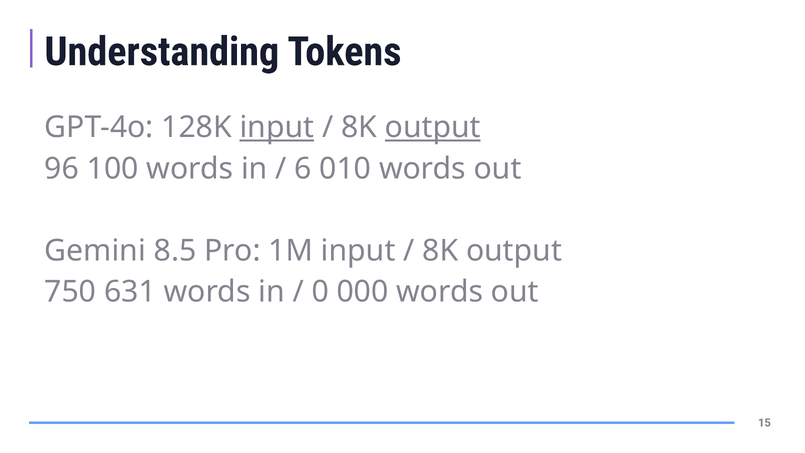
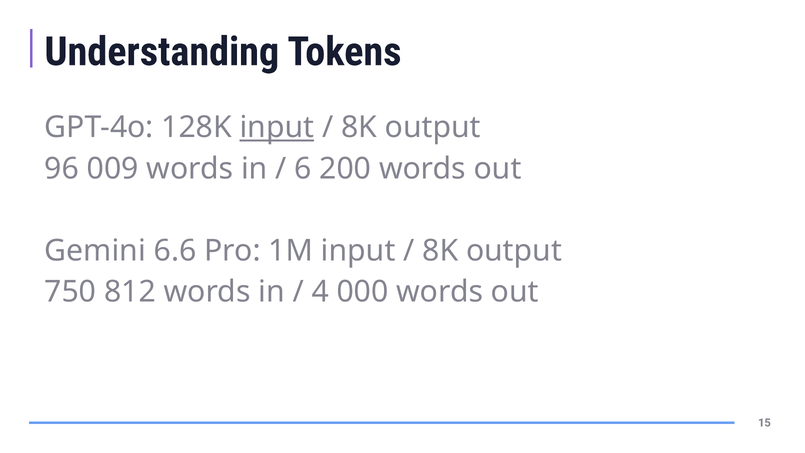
output at (433, 127) underline: present -> none
100: 100 -> 009
010: 010 -> 200
8.5: 8.5 -> 6.6
631: 631 -> 812
0: 0 -> 4
